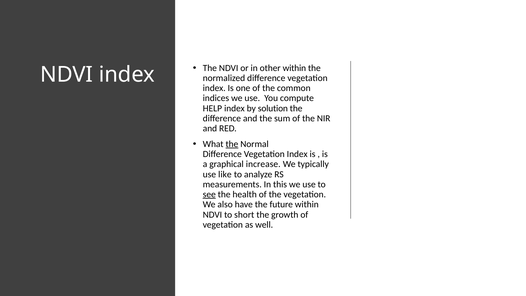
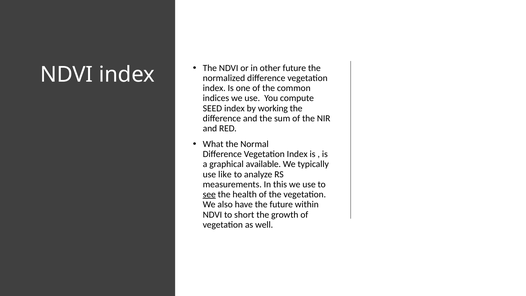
other within: within -> future
HELP: HELP -> SEED
solution: solution -> working
the at (232, 144) underline: present -> none
increase: increase -> available
